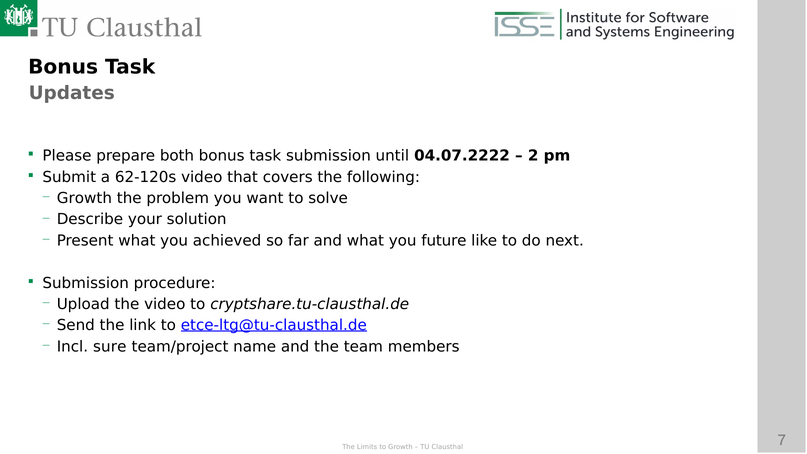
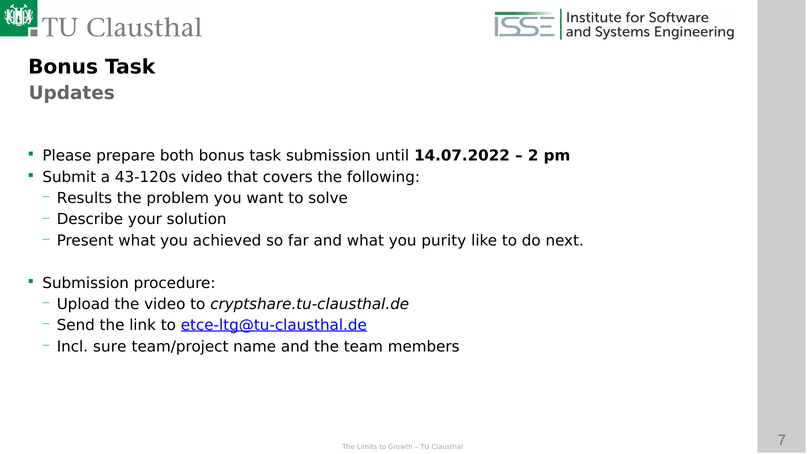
04.07.2222: 04.07.2222 -> 14.07.2022
62-120s: 62-120s -> 43-120s
Growth at (84, 198): Growth -> Results
future: future -> purity
